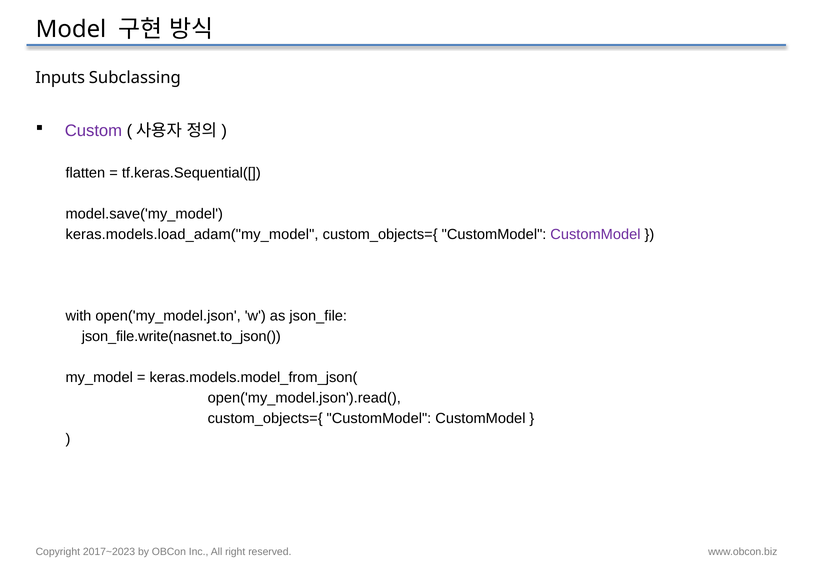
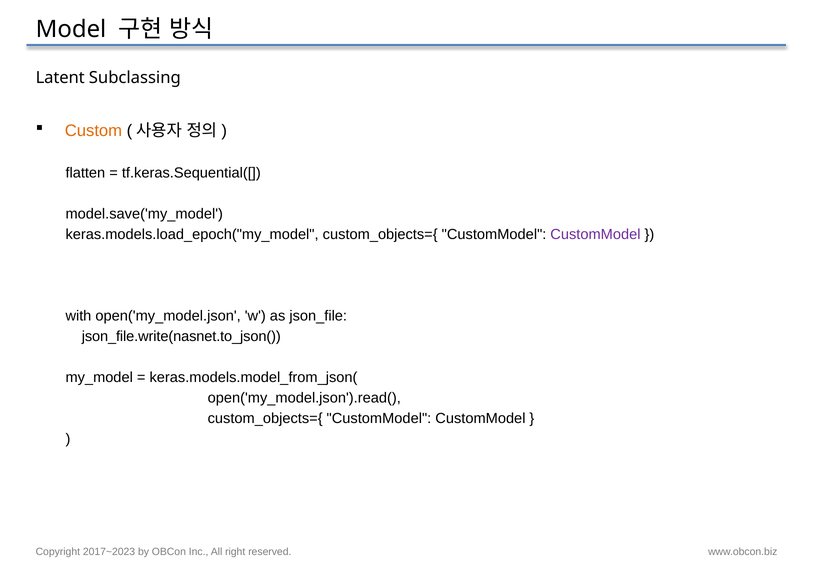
Inputs: Inputs -> Latent
Custom colour: purple -> orange
keras.models.load_adam("my_model: keras.models.load_adam("my_model -> keras.models.load_epoch("my_model
